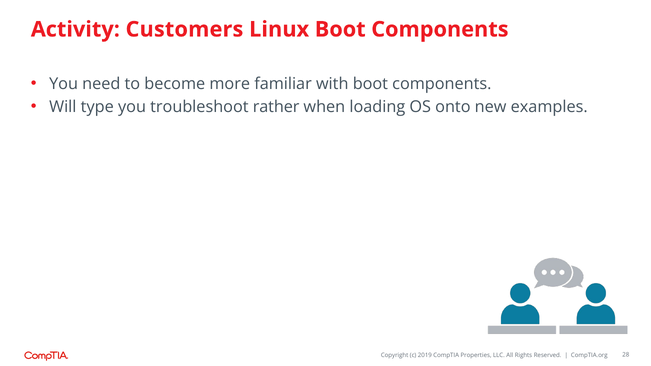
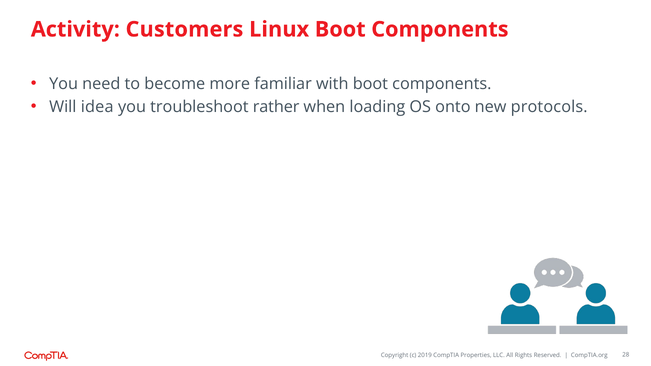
type: type -> idea
examples: examples -> protocols
